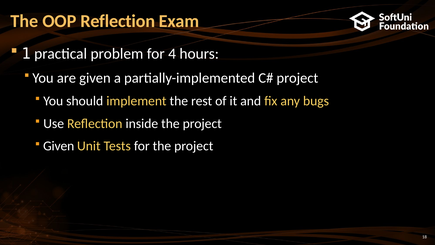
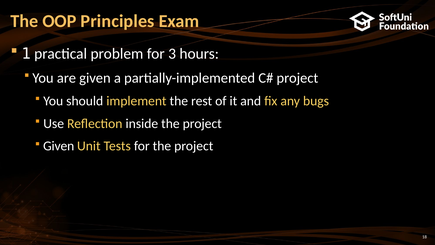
OOP Reflection: Reflection -> Principles
4: 4 -> 3
